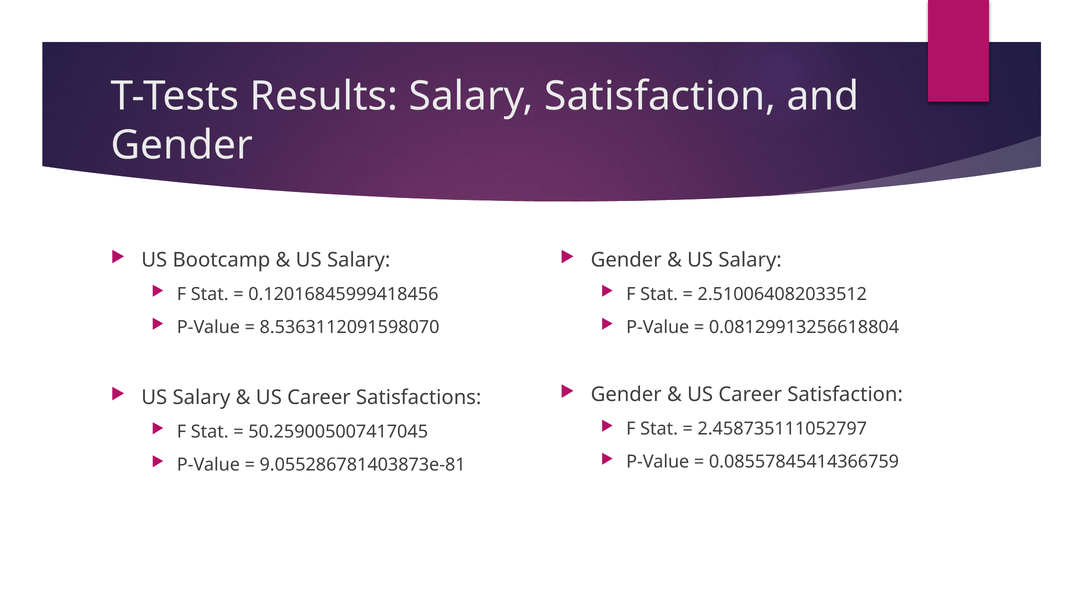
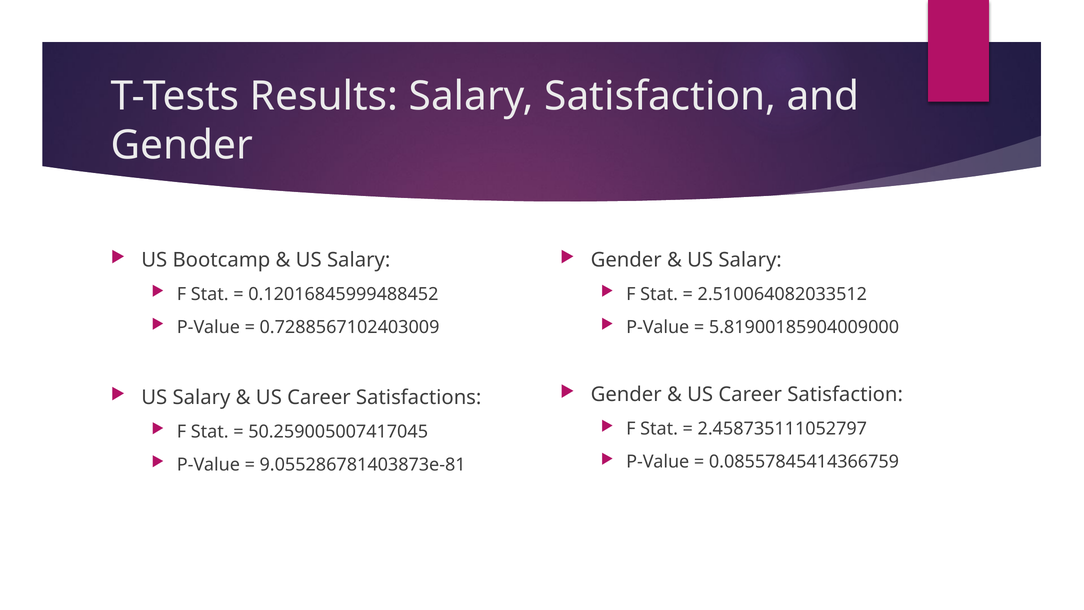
0.12016845999418456: 0.12016845999418456 -> 0.12016845999488452
8.5363112091598070: 8.5363112091598070 -> 0.7288567102403009
0.08129913256618804: 0.08129913256618804 -> 5.81900185904009000
